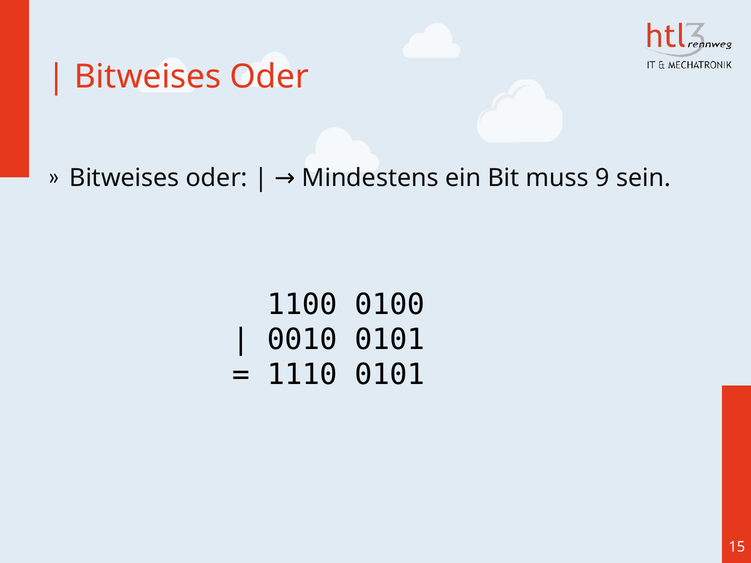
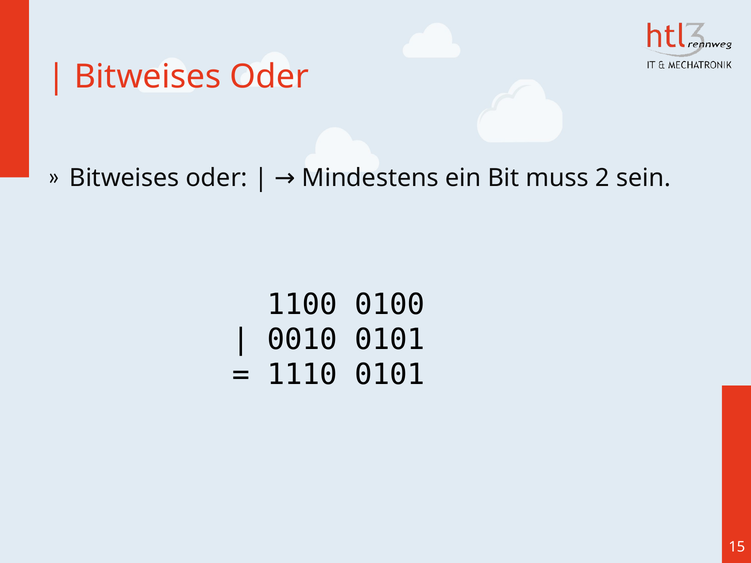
9: 9 -> 2
